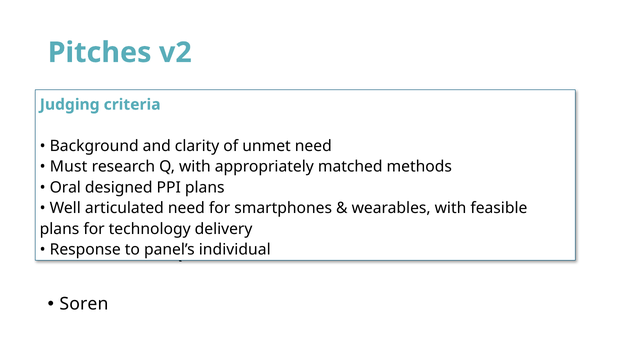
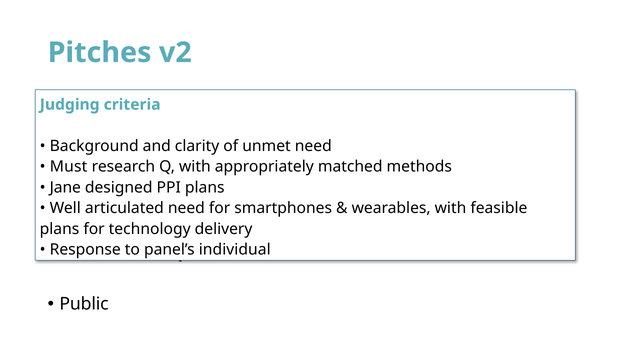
Oral at (65, 188): Oral -> Jane
Soren: Soren -> Public
